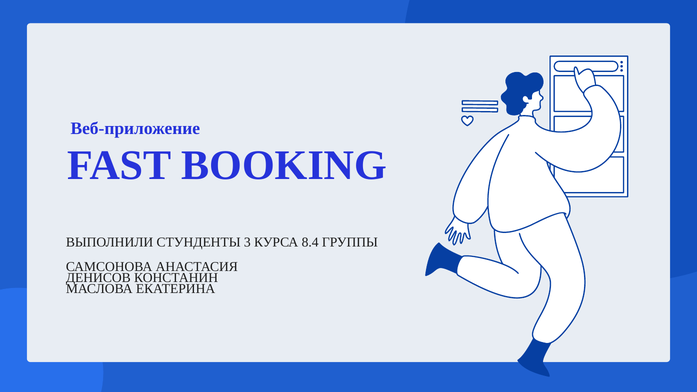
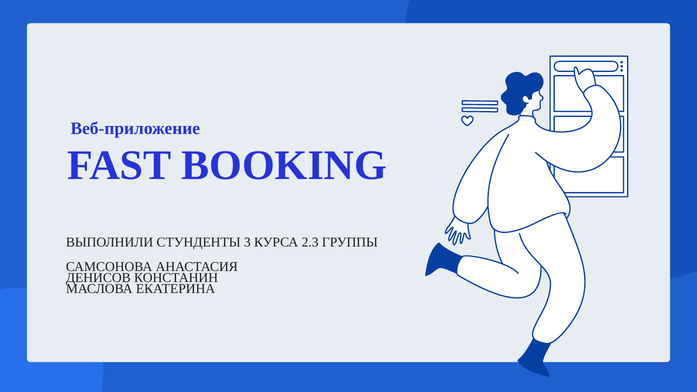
8.4: 8.4 -> 2.3
